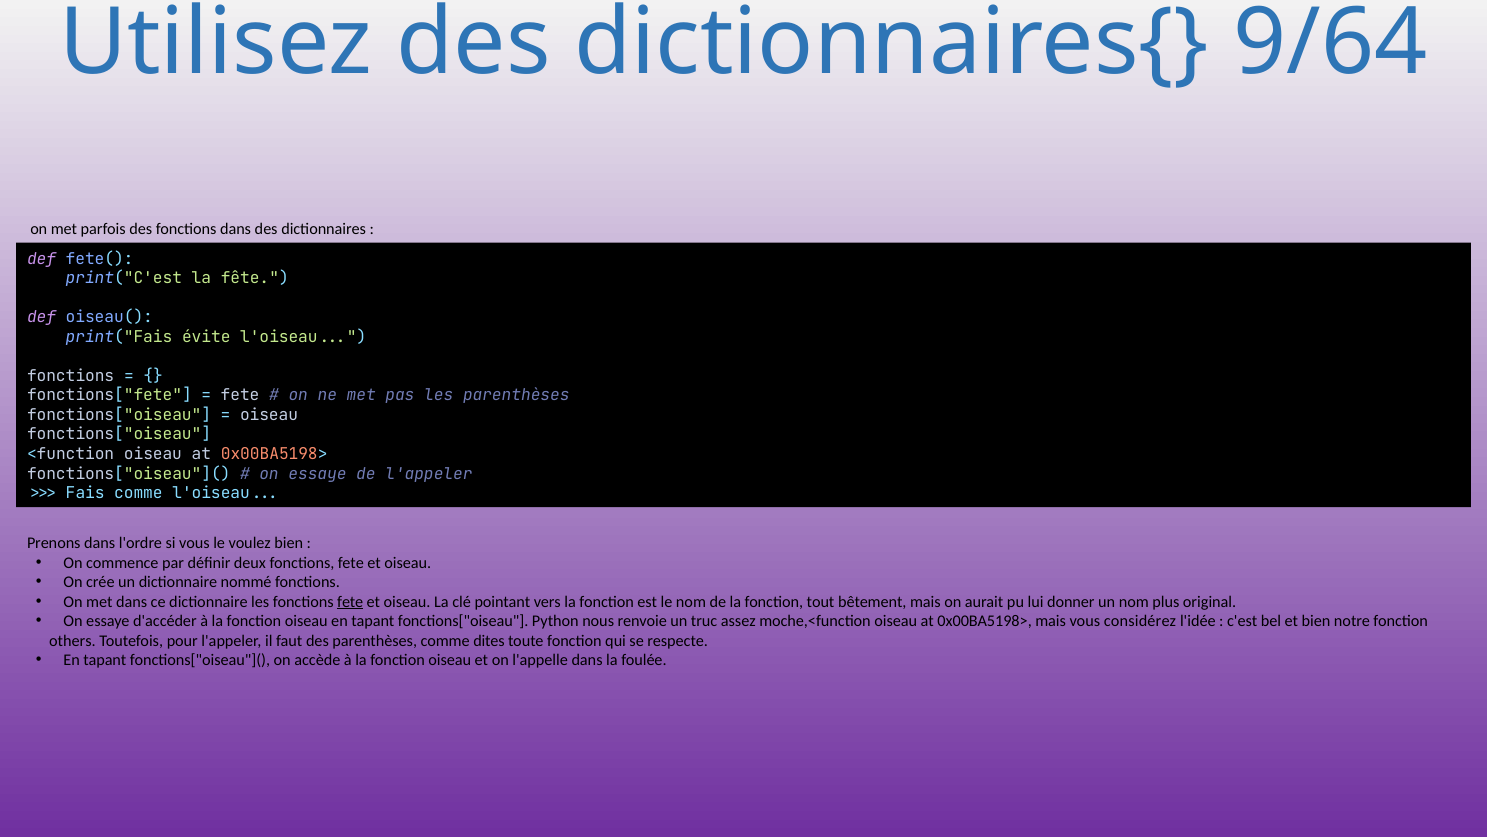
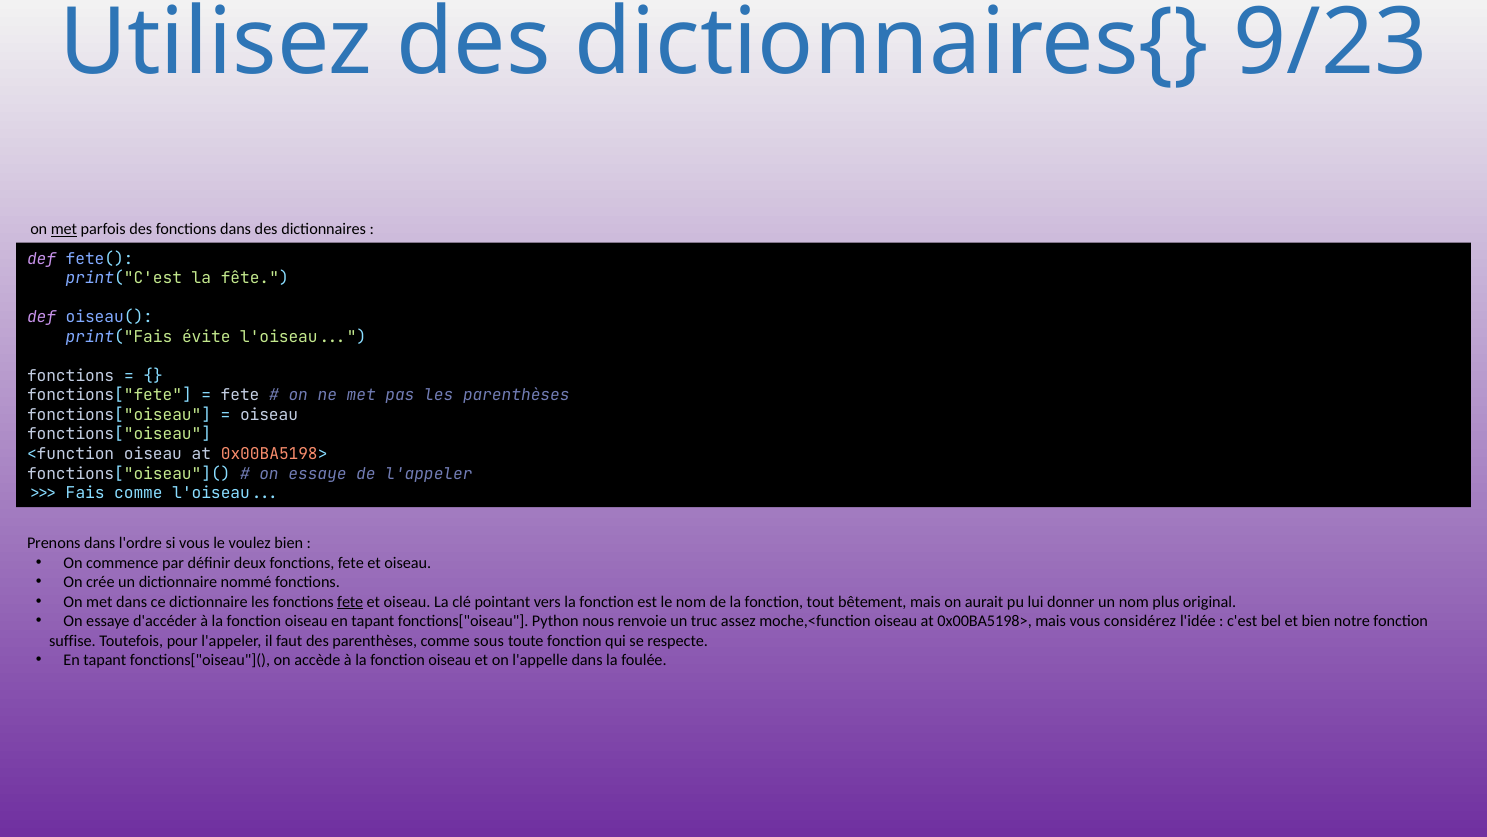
9/64: 9/64 -> 9/23
met at (64, 229) underline: none -> present
others: others -> suffise
dites: dites -> sous
